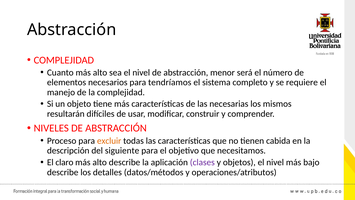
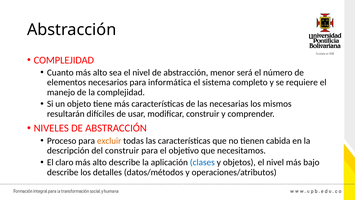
tendríamos: tendríamos -> informática
del siguiente: siguiente -> construir
clases colour: purple -> blue
